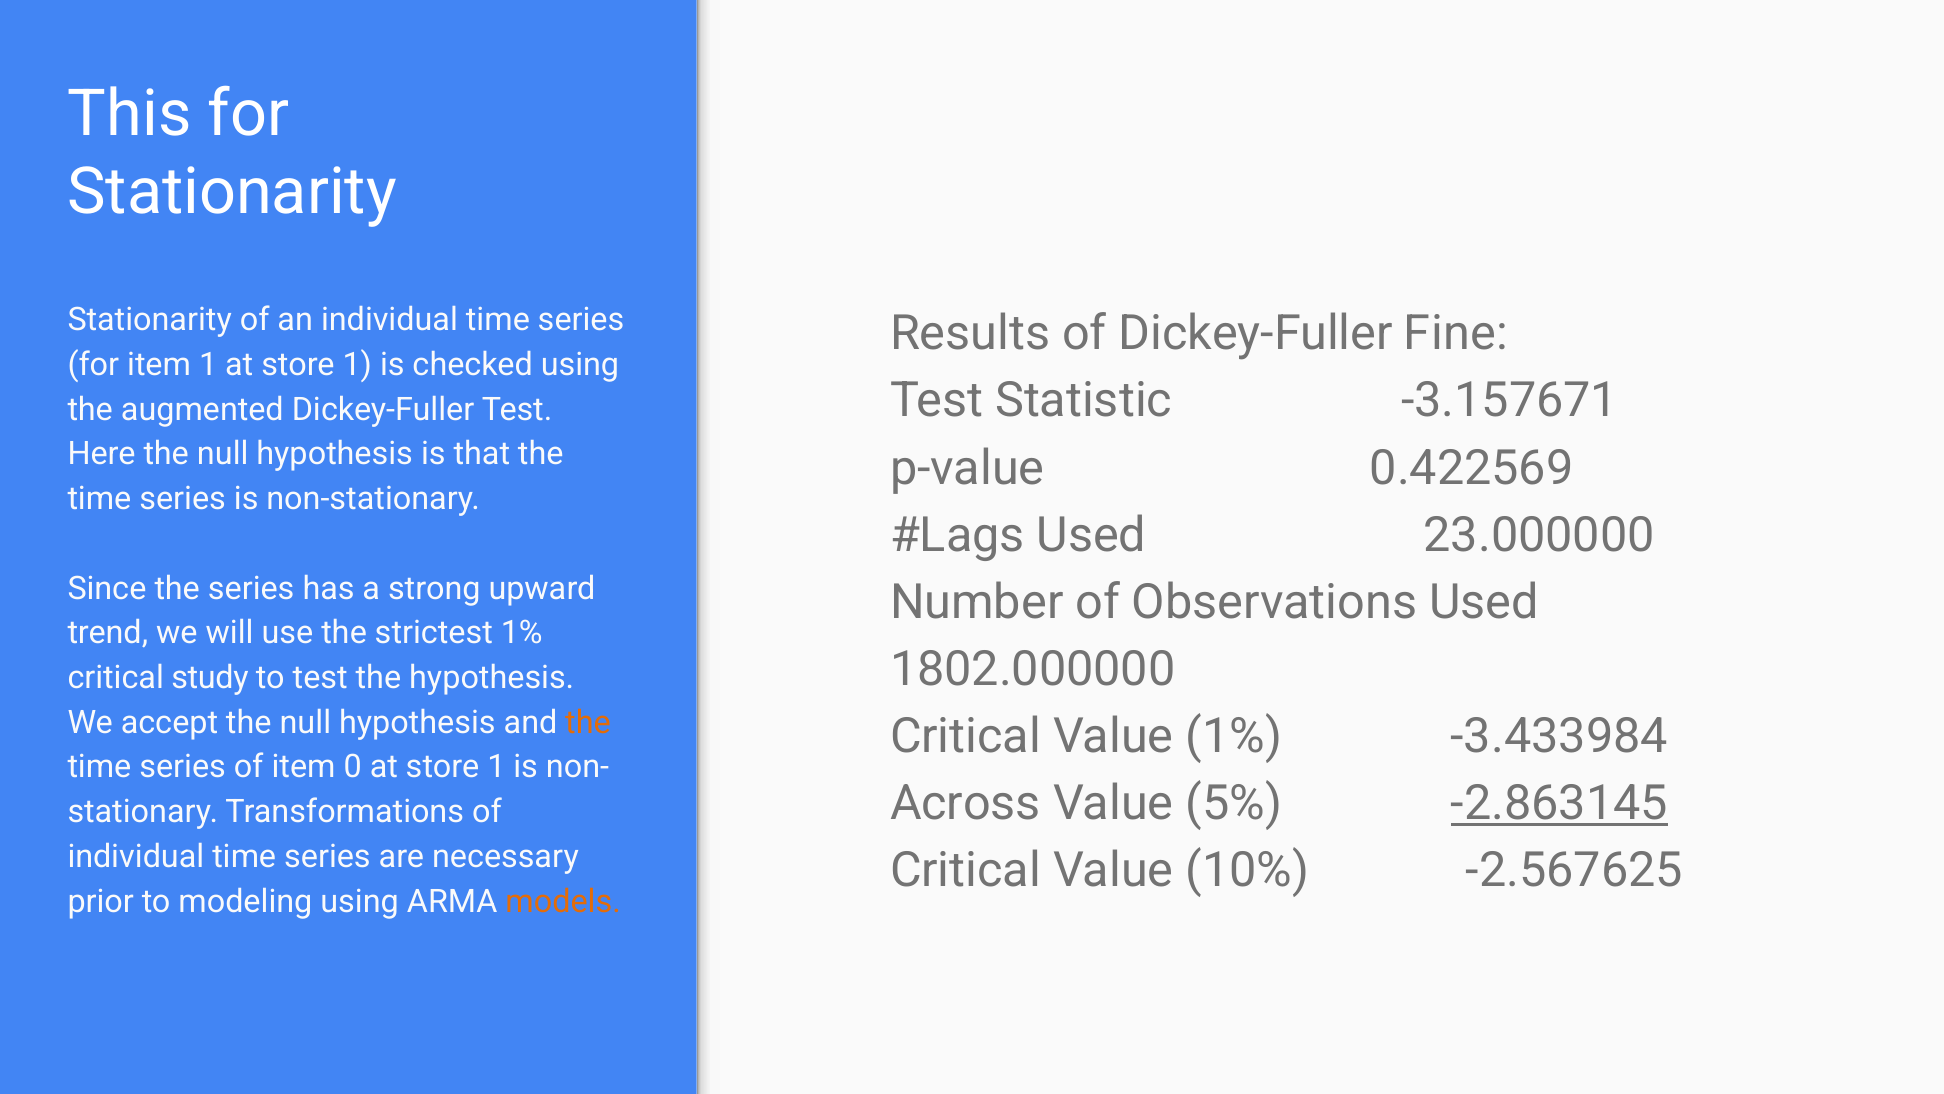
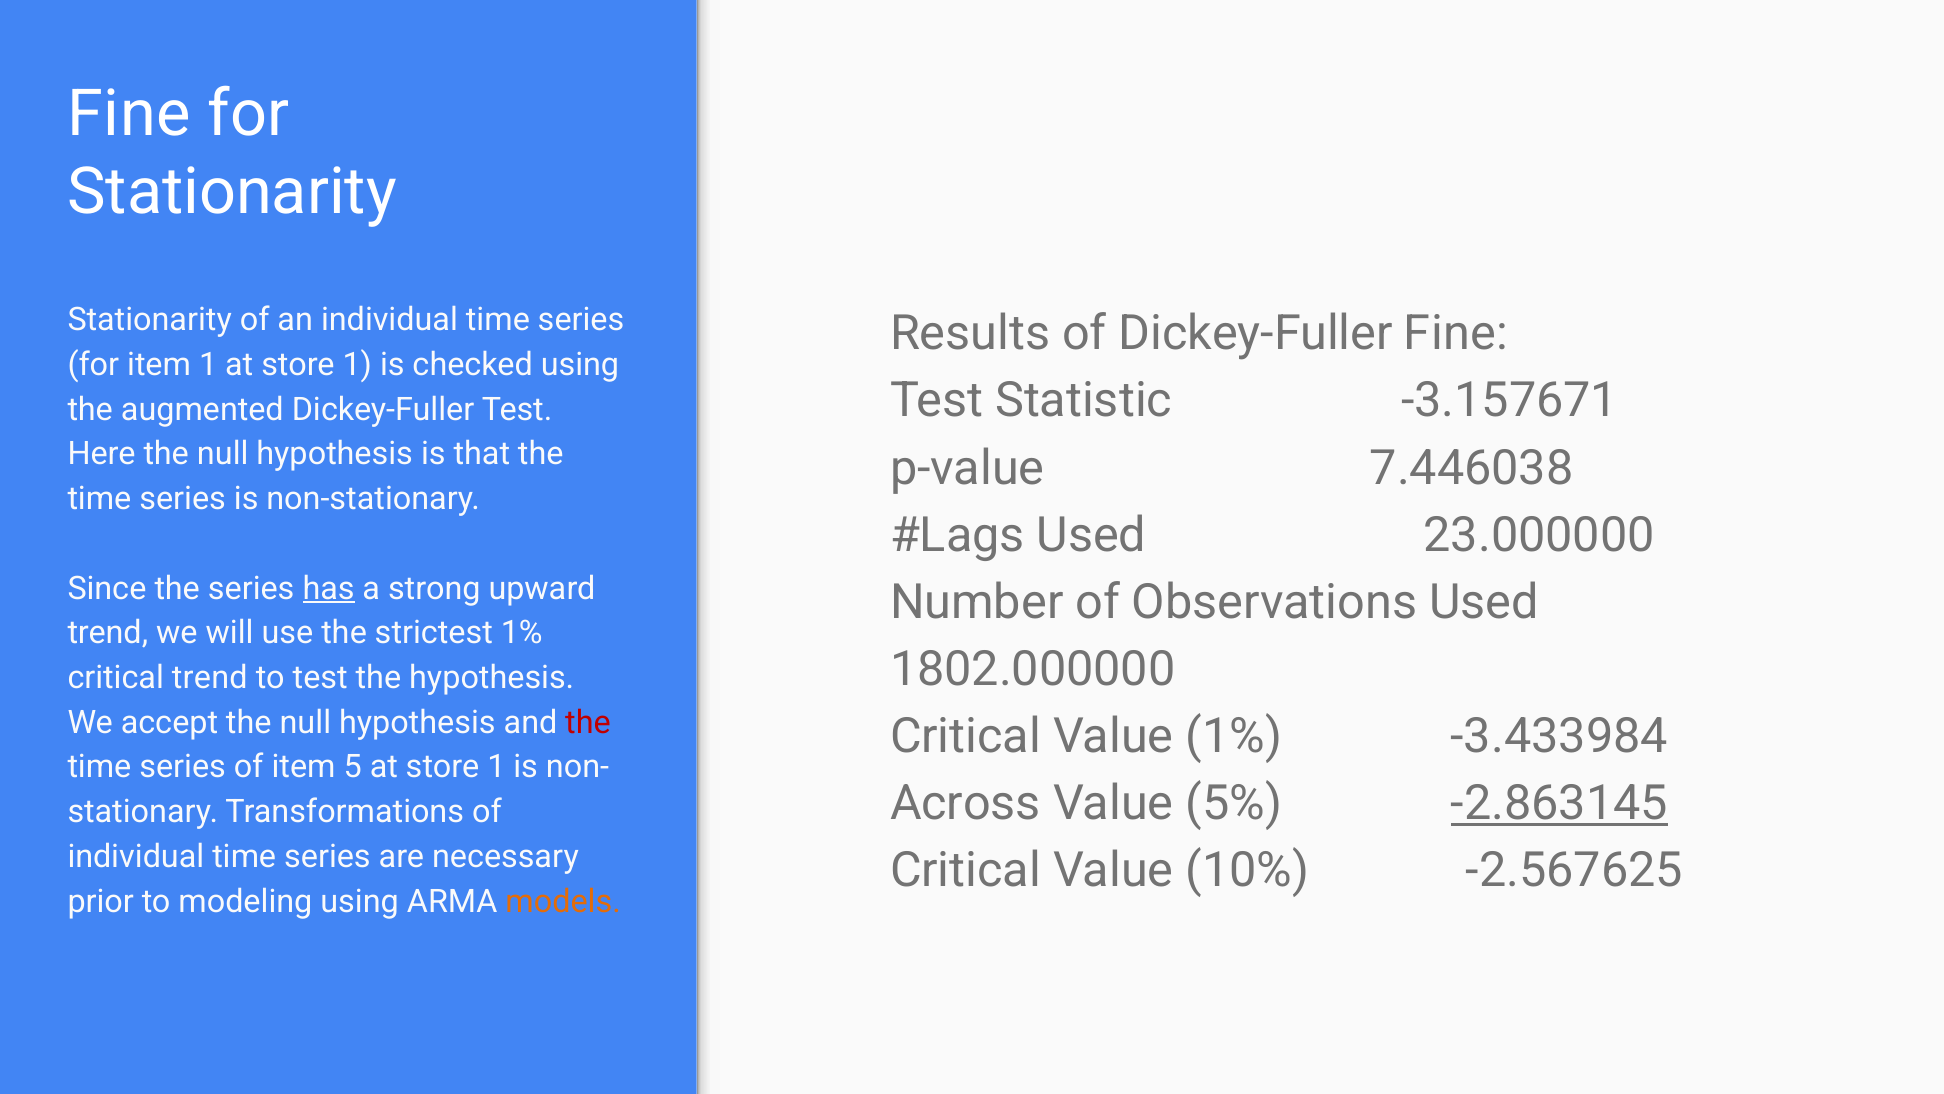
This at (130, 114): This -> Fine
0.422569: 0.422569 -> 7.446038
has underline: none -> present
critical study: study -> trend
the at (588, 722) colour: orange -> red
0: 0 -> 5
